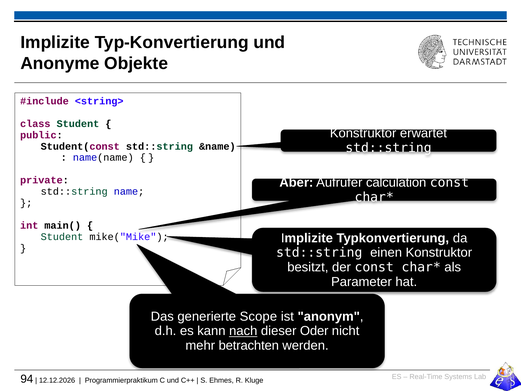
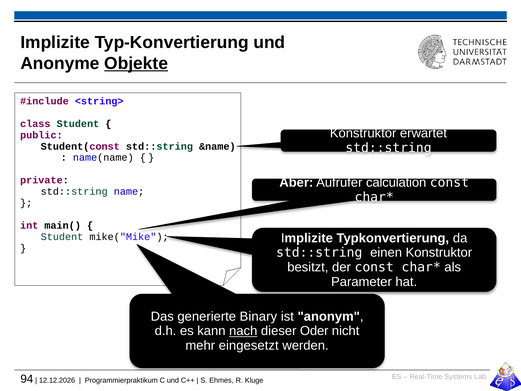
Objekte underline: none -> present
Scope: Scope -> Binary
betrachten: betrachten -> eingesetzt
